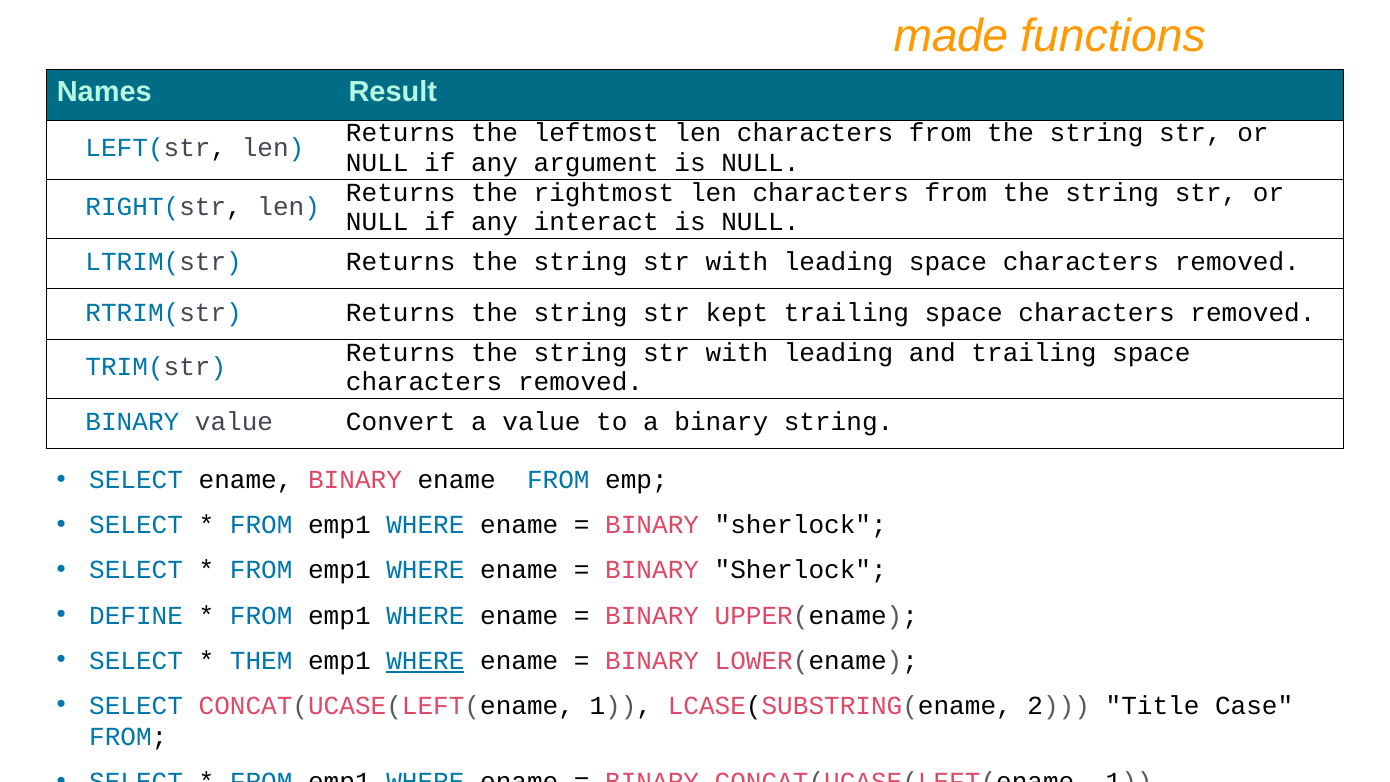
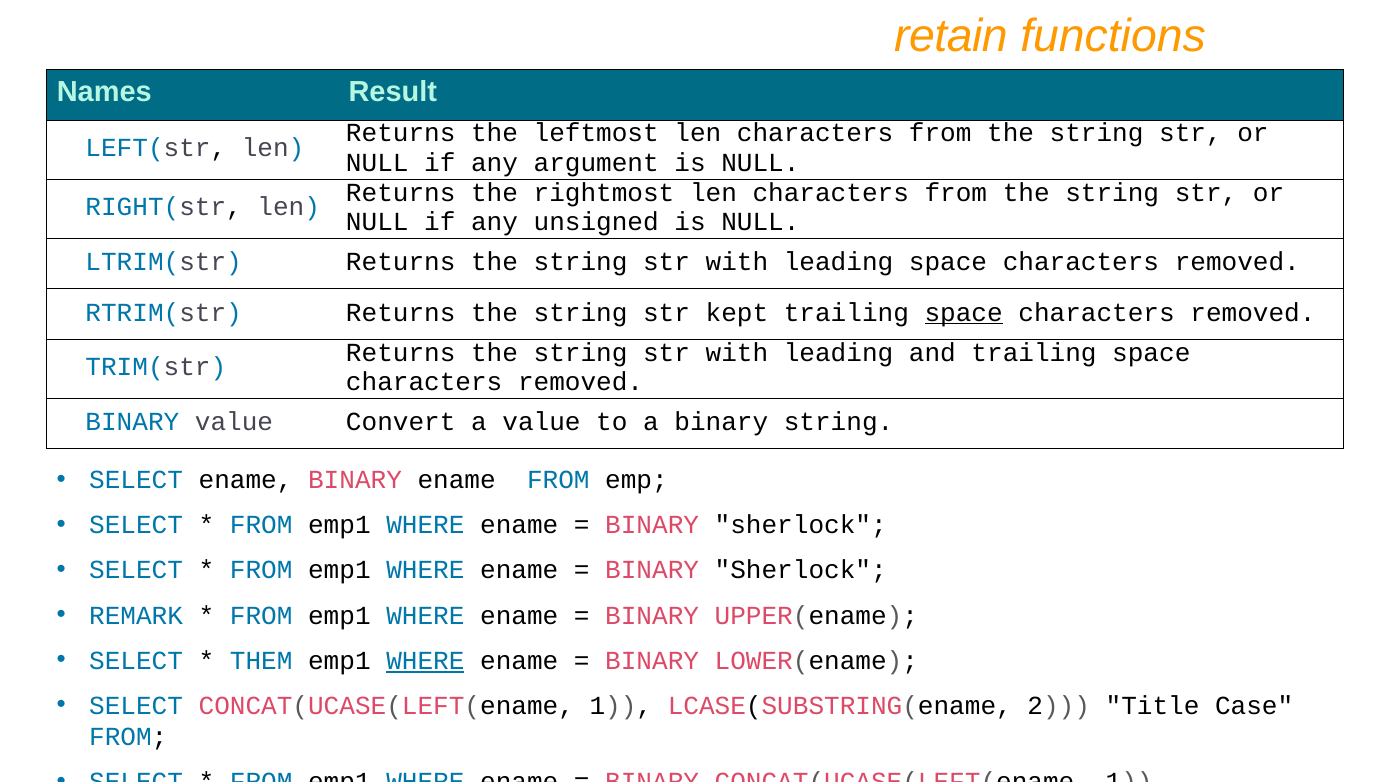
made: made -> retain
interact: interact -> unsigned
space at (964, 312) underline: none -> present
DEFINE: DEFINE -> REMARK
